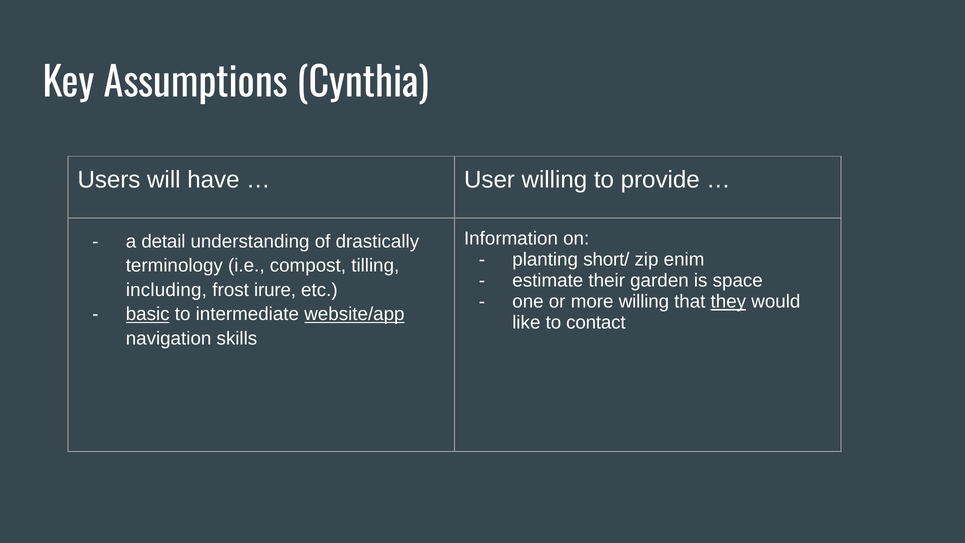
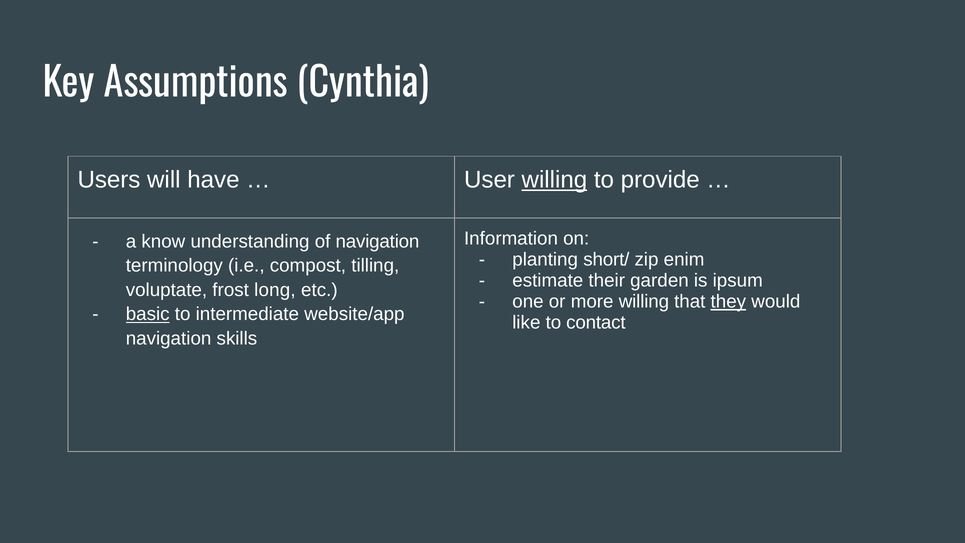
willing at (554, 180) underline: none -> present
detail: detail -> know
of drastically: drastically -> navigation
space: space -> ipsum
including: including -> voluptate
irure: irure -> long
website/app underline: present -> none
